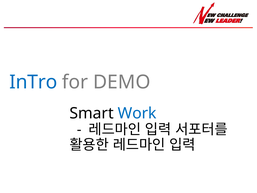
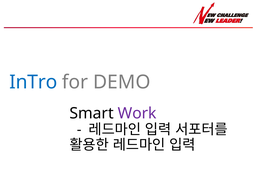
Work colour: blue -> purple
